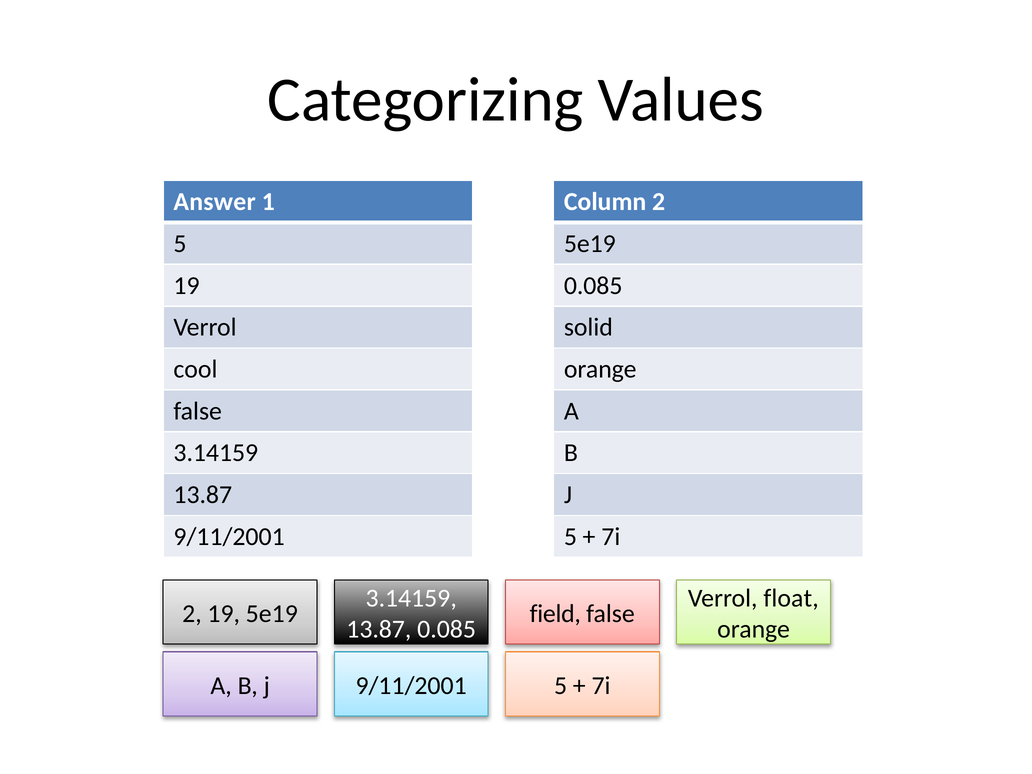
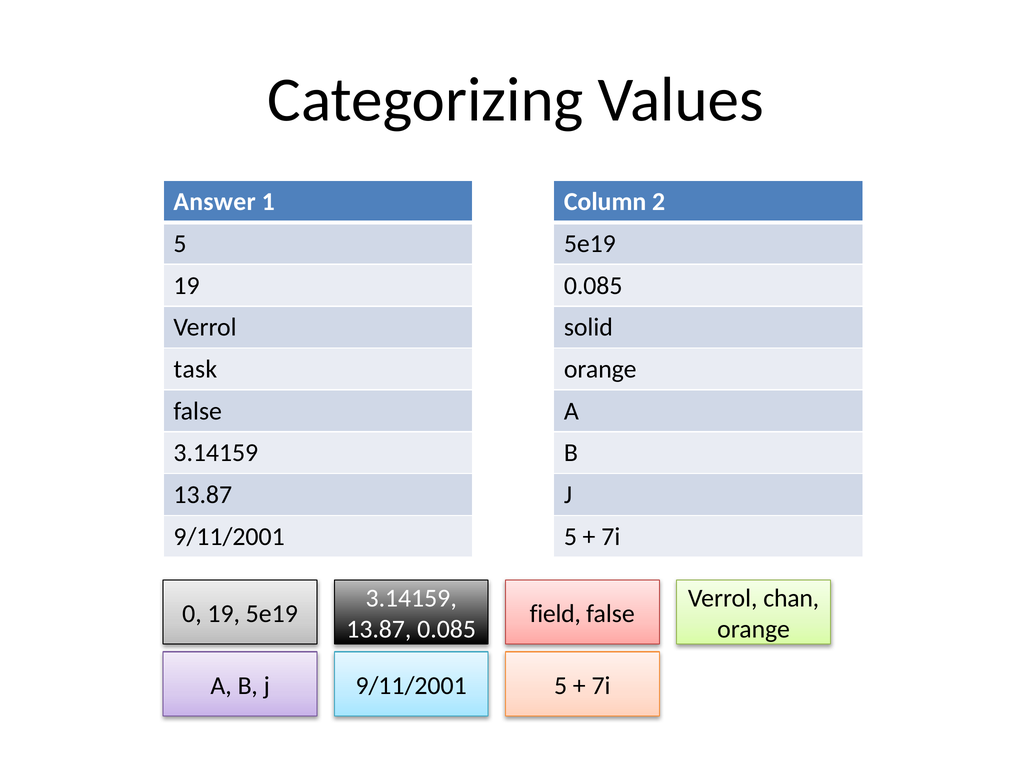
cool: cool -> task
float: float -> chan
2 at (192, 614): 2 -> 0
